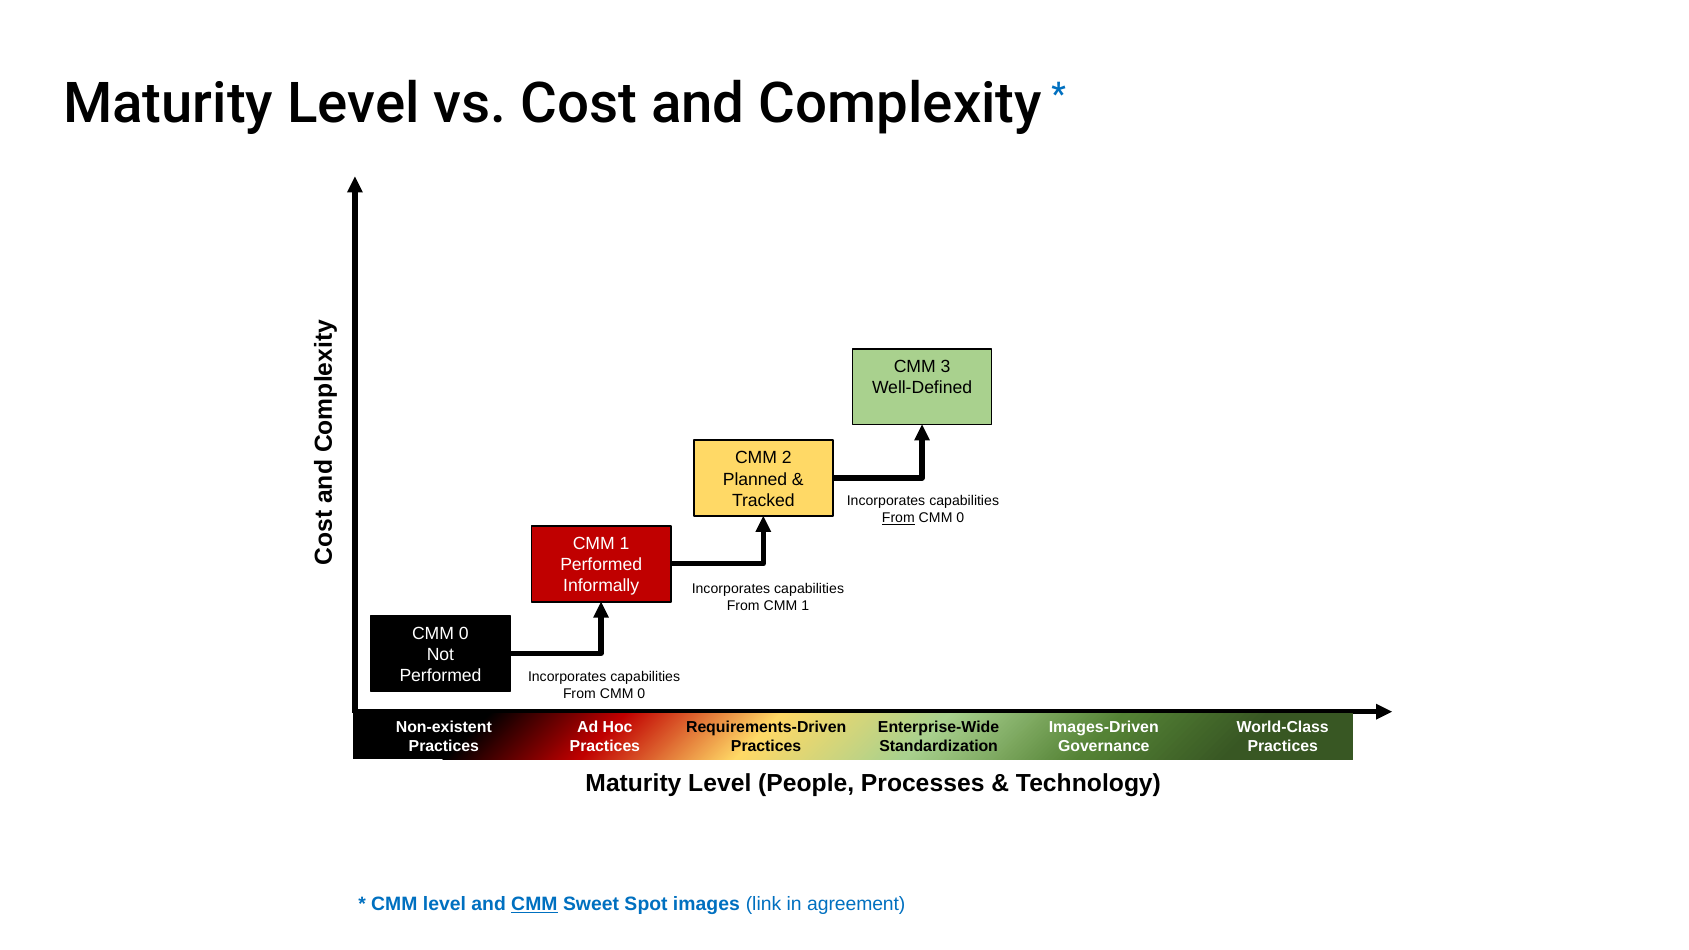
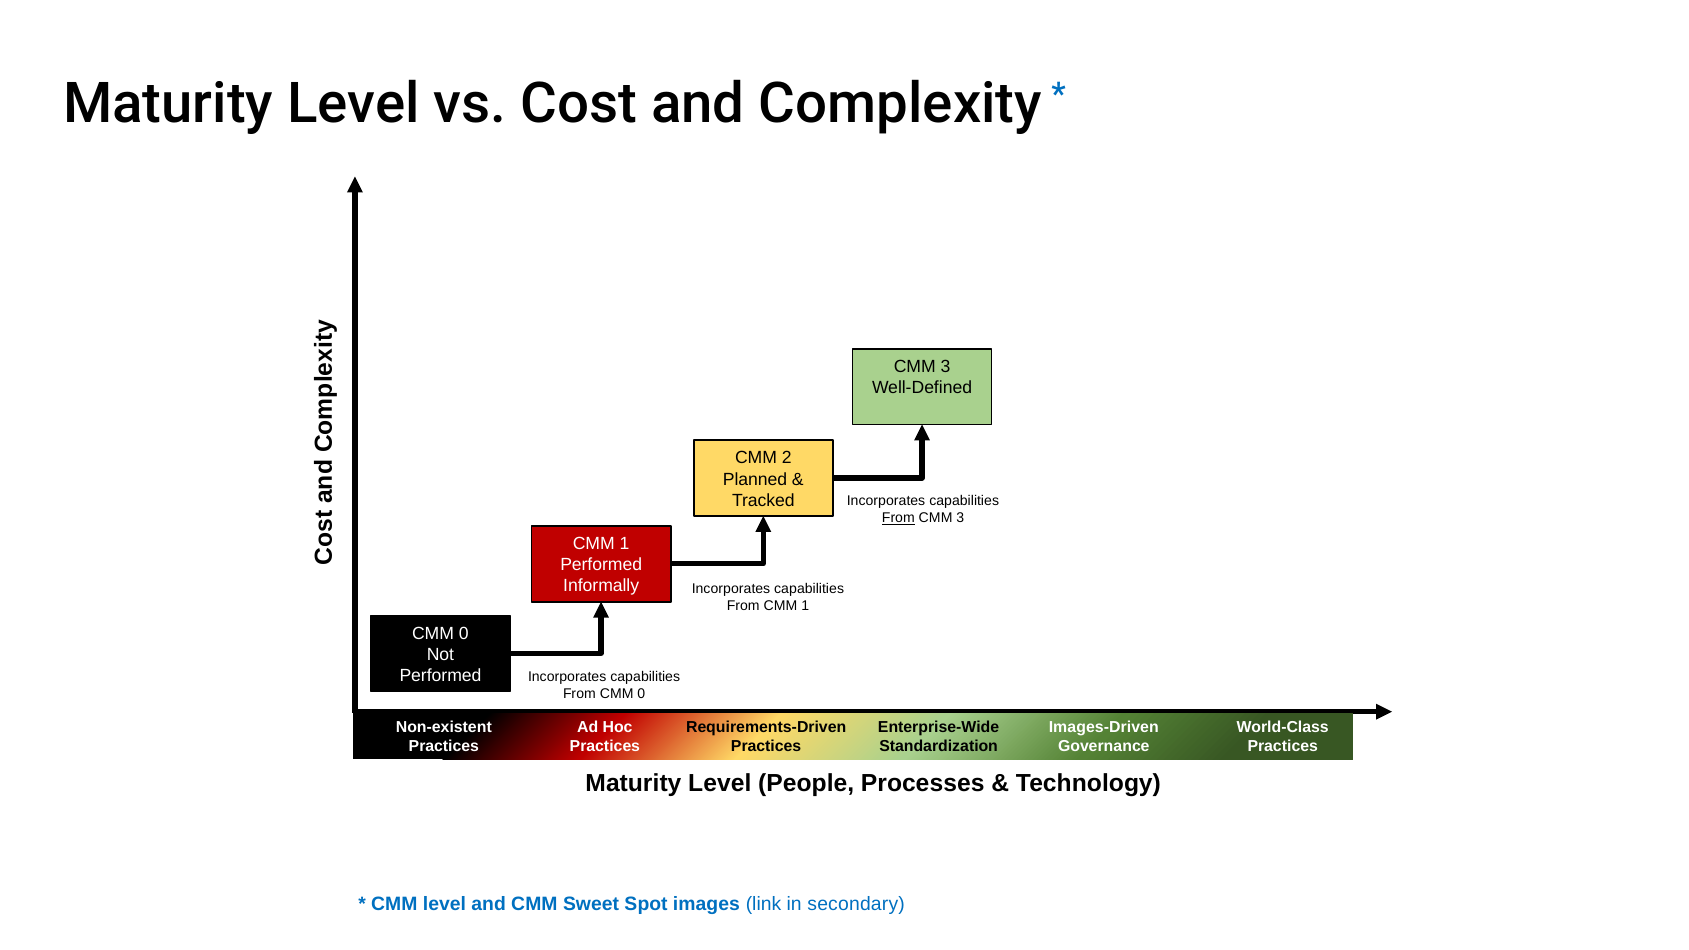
0 at (960, 518): 0 -> 3
CMM at (534, 904) underline: present -> none
agreement: agreement -> secondary
